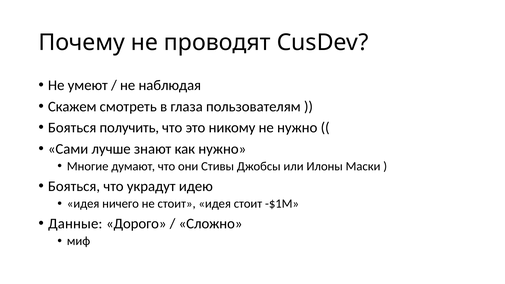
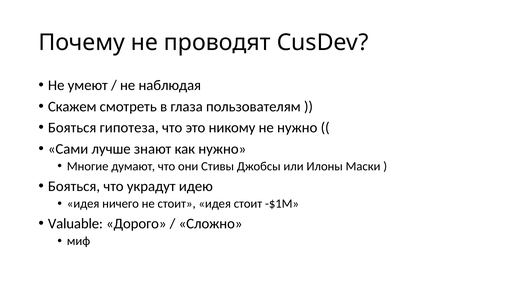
получить: получить -> гипотеза
Данные: Данные -> Valuable
